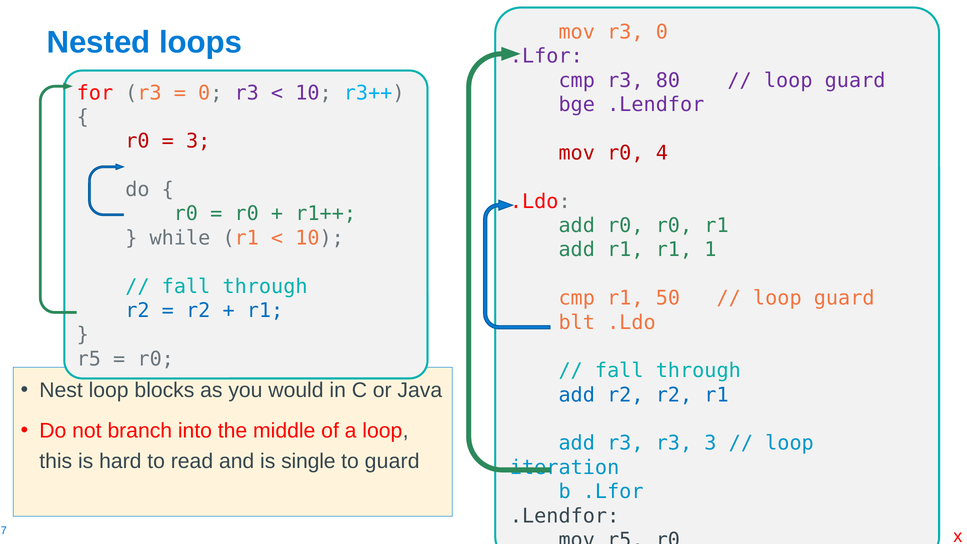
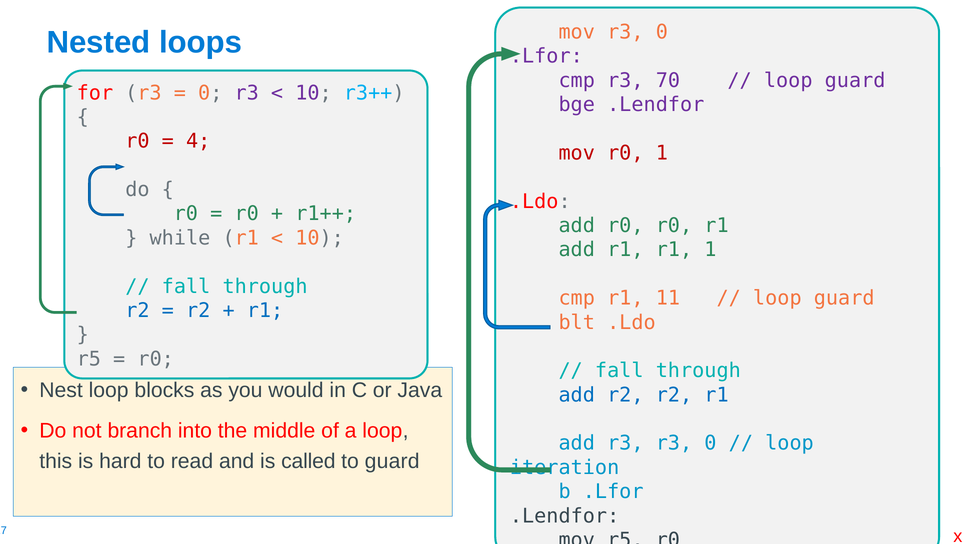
80: 80 -> 70
3 at (198, 141): 3 -> 4
r0 4: 4 -> 1
50: 50 -> 11
r3 r3 3: 3 -> 0
single: single -> called
